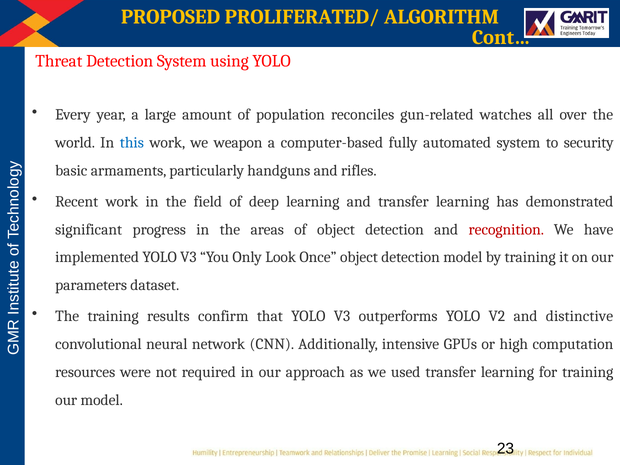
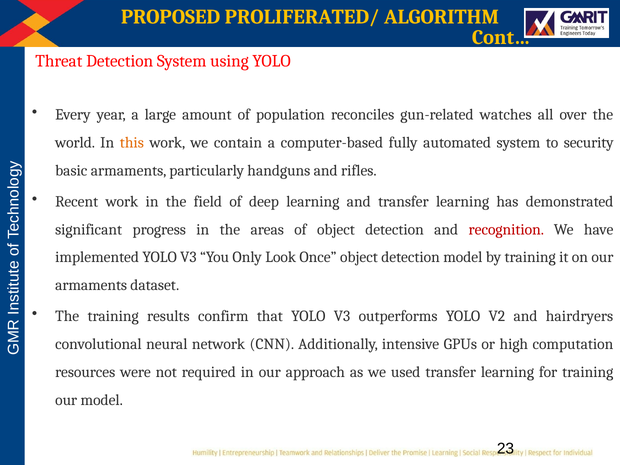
this colour: blue -> orange
weapon: weapon -> contain
parameters at (91, 285): parameters -> armaments
distinctive: distinctive -> hairdryers
